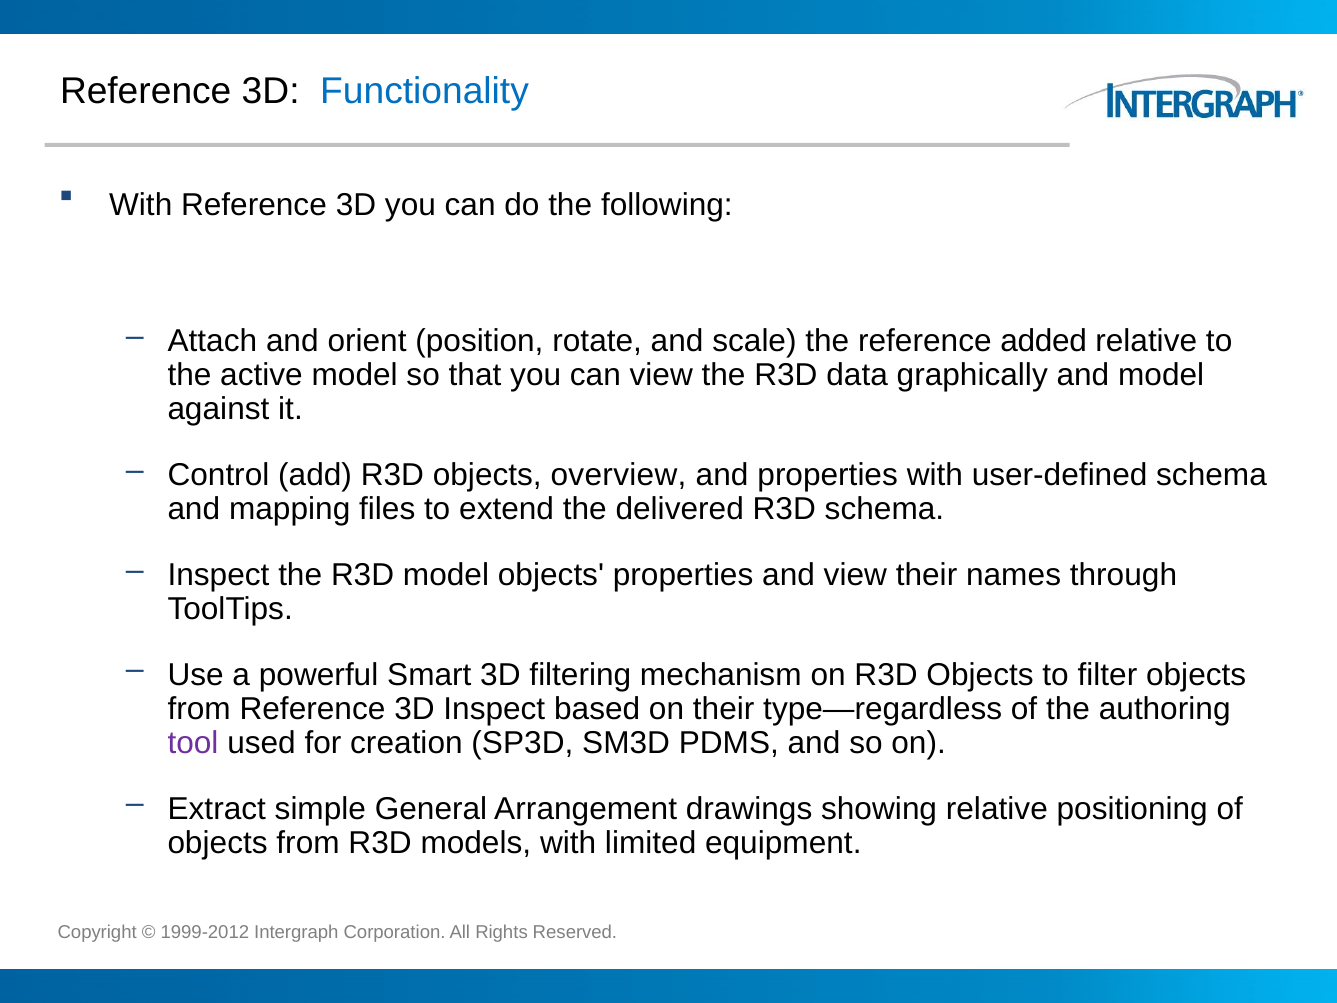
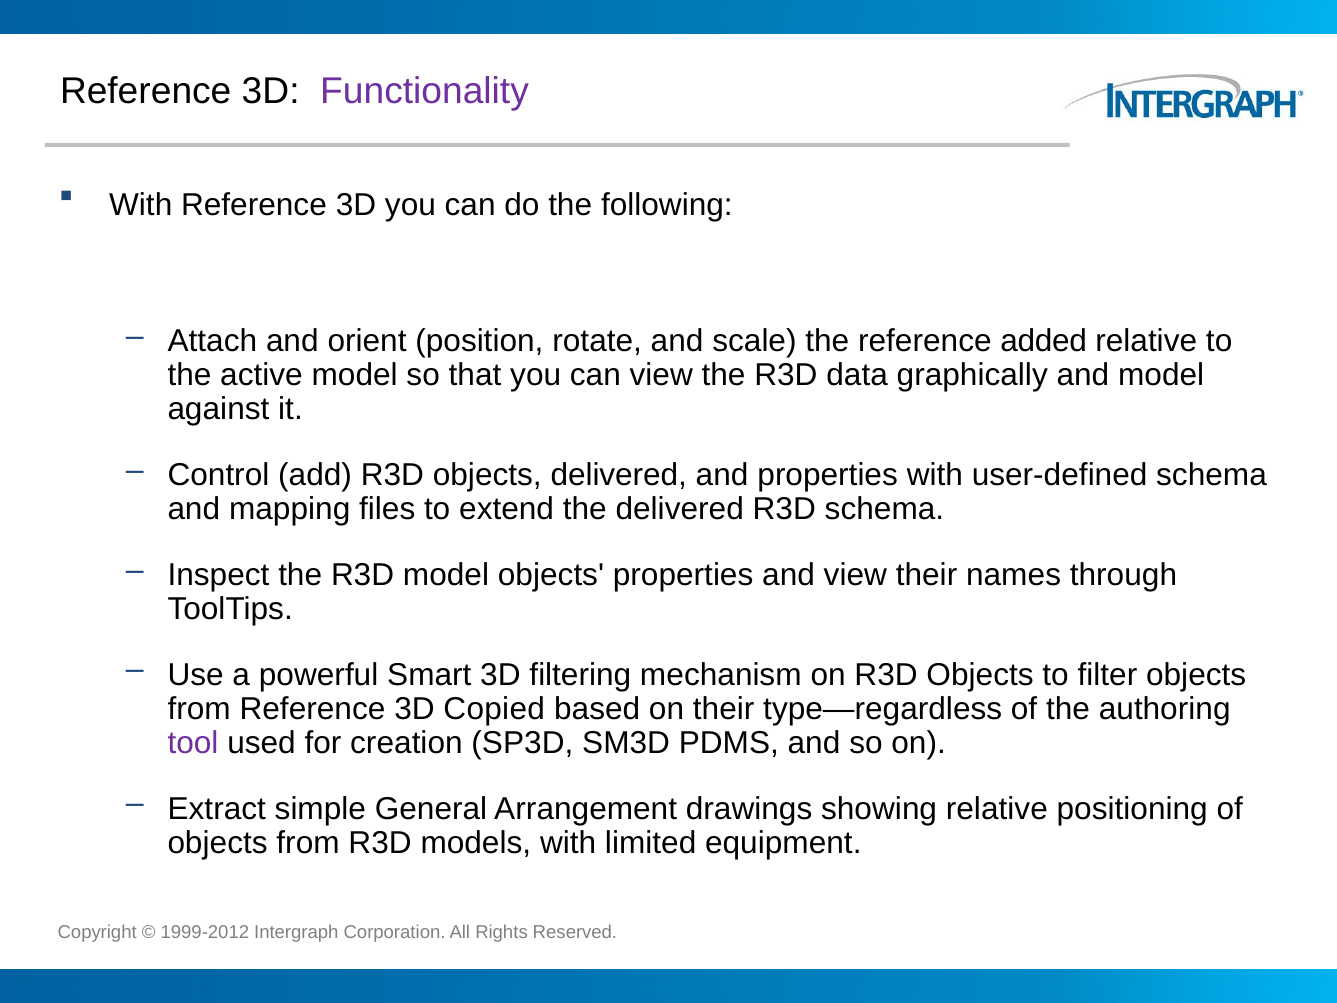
Functionality colour: blue -> purple
objects overview: overview -> delivered
3D Inspect: Inspect -> Copied
